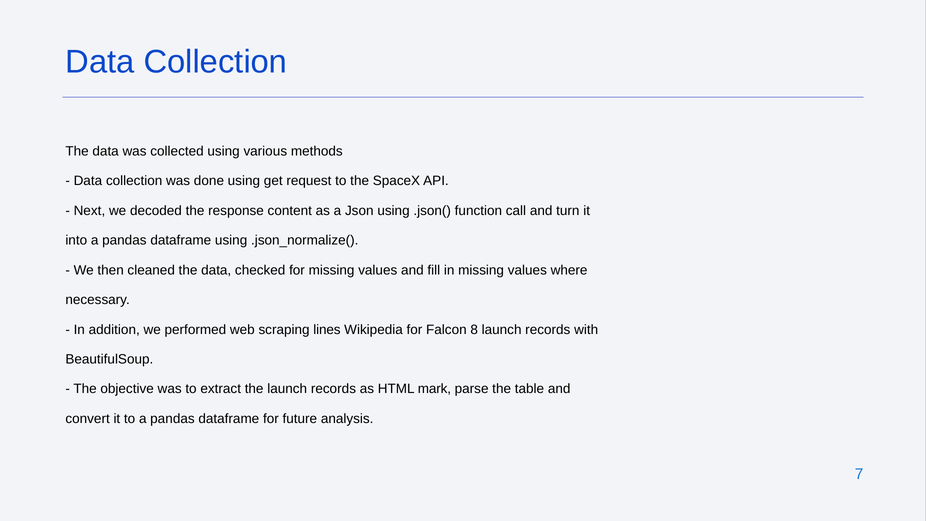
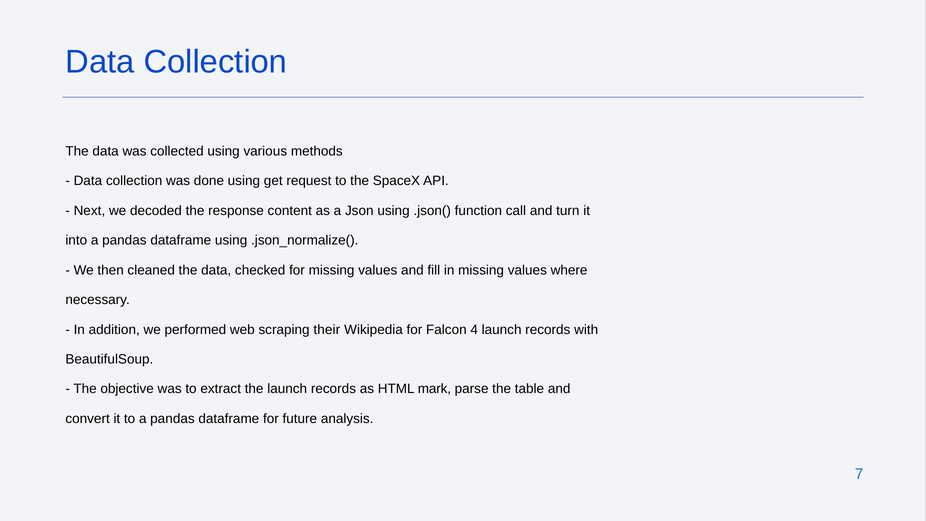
lines: lines -> their
8: 8 -> 4
